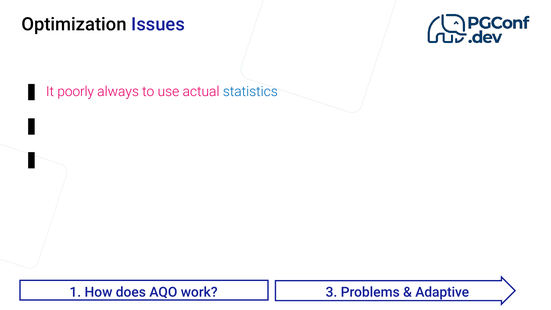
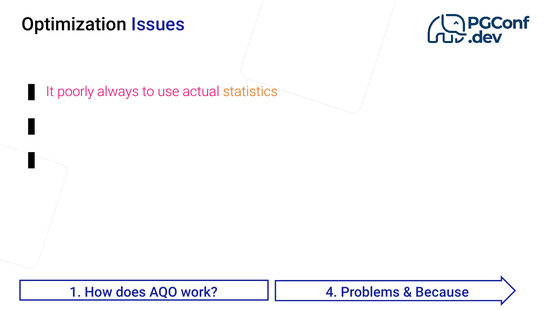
statistics colour: blue -> orange
3: 3 -> 4
Adaptive: Adaptive -> Because
